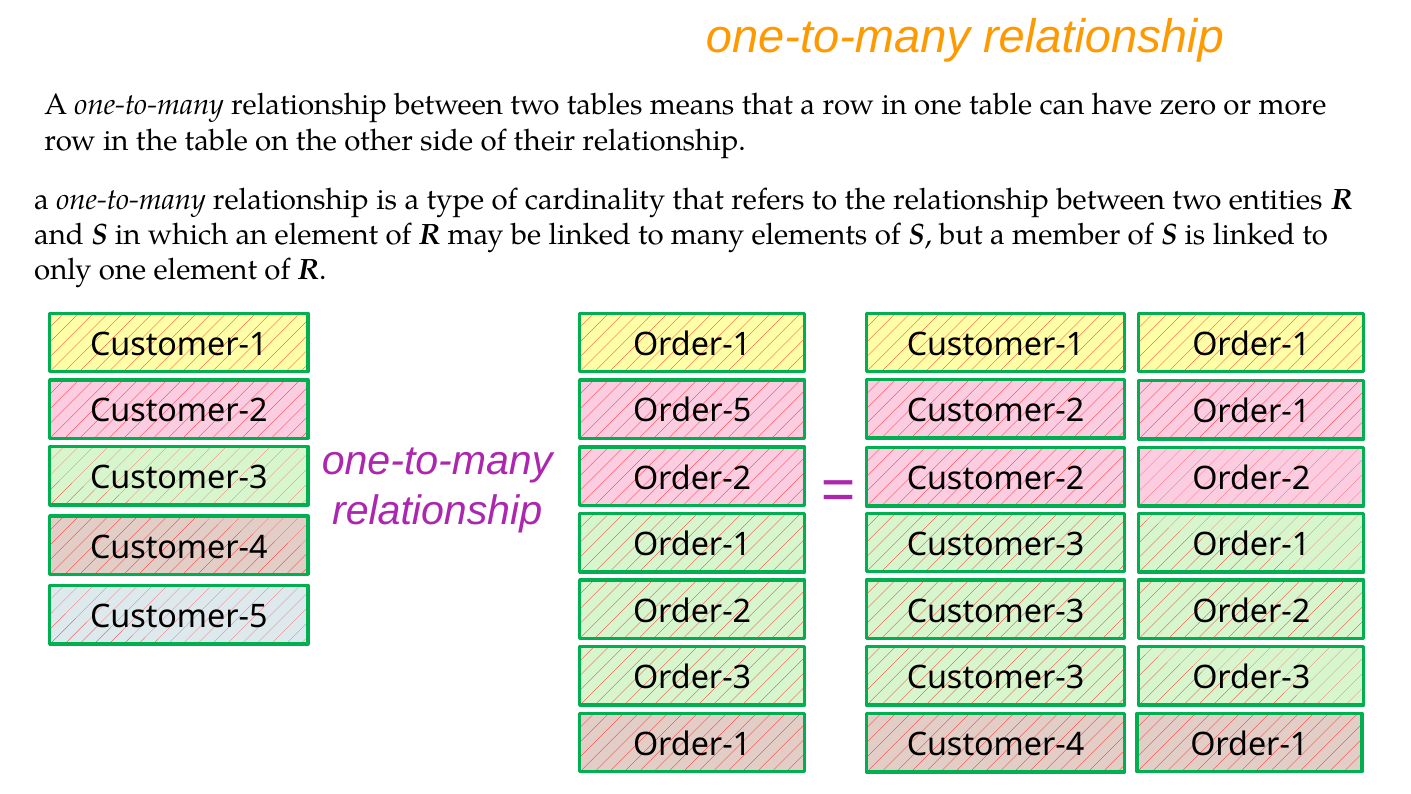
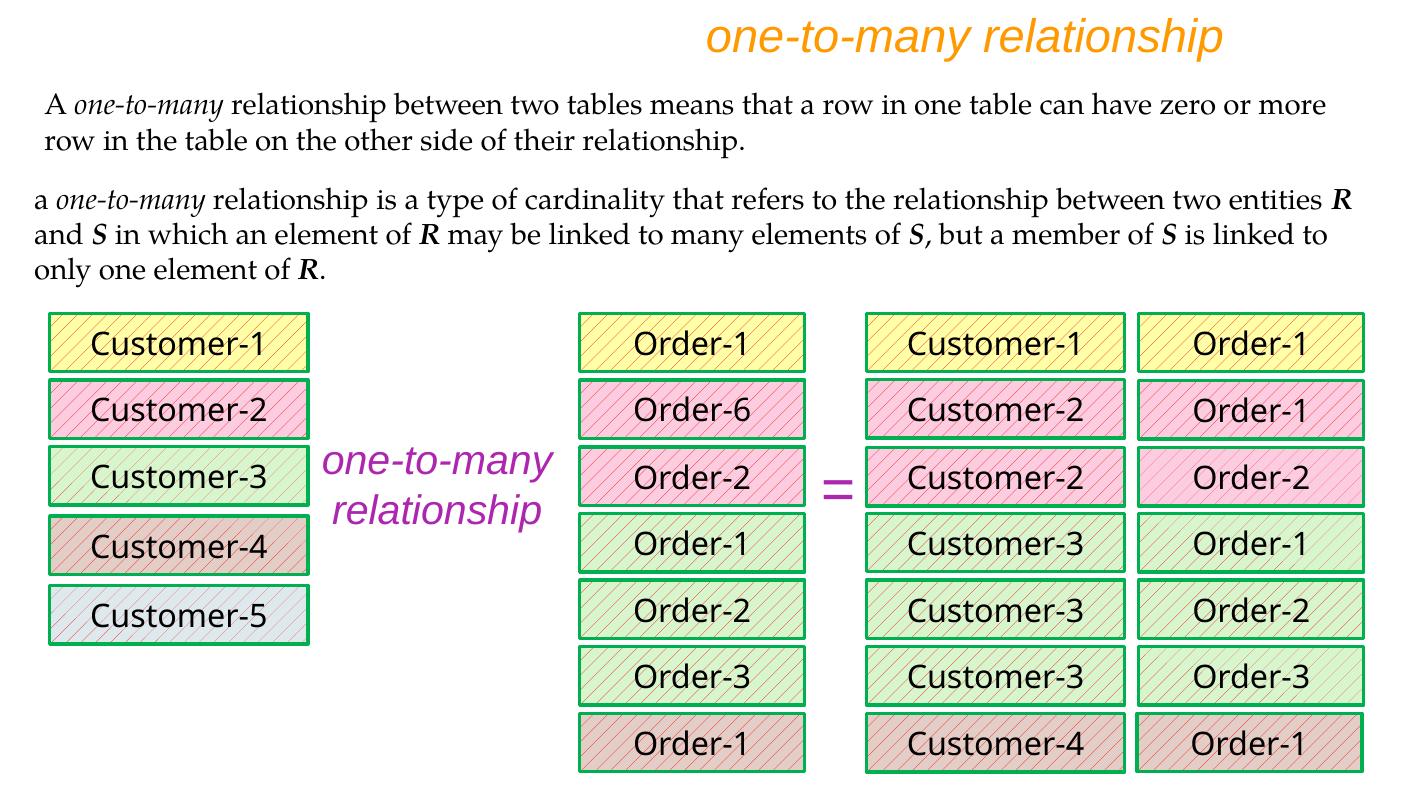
Order-5: Order-5 -> Order-6
